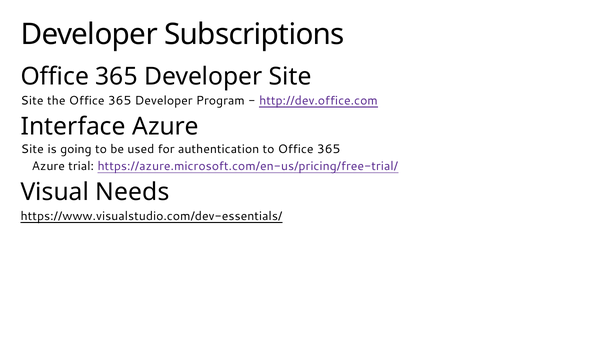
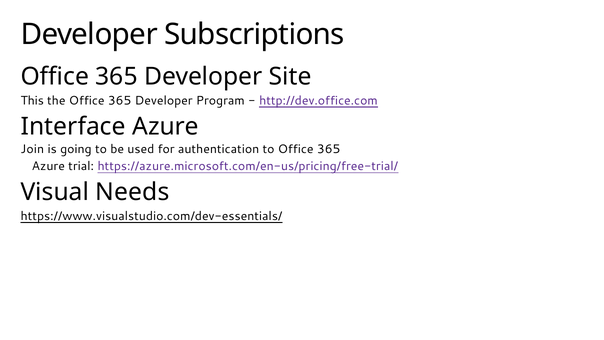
Site at (32, 101): Site -> This
Site at (32, 149): Site -> Join
